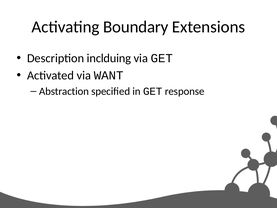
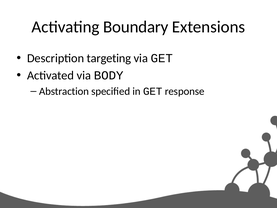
inclduing: inclduing -> targeting
WANT: WANT -> BODY
